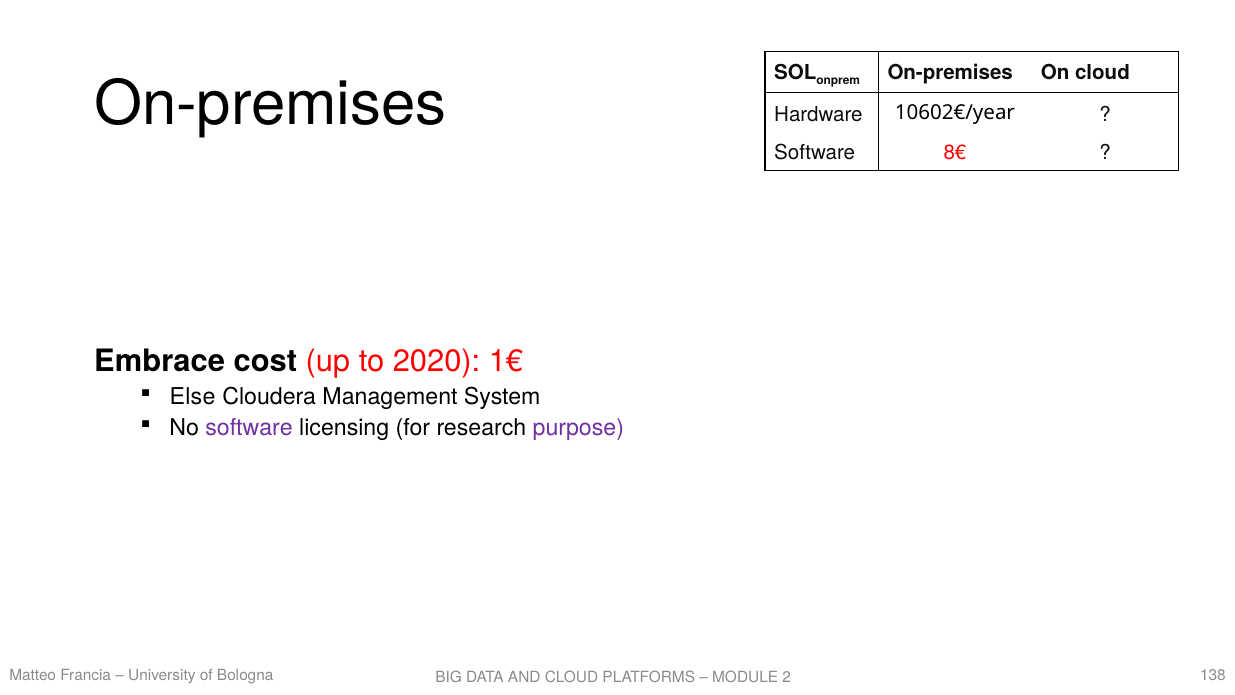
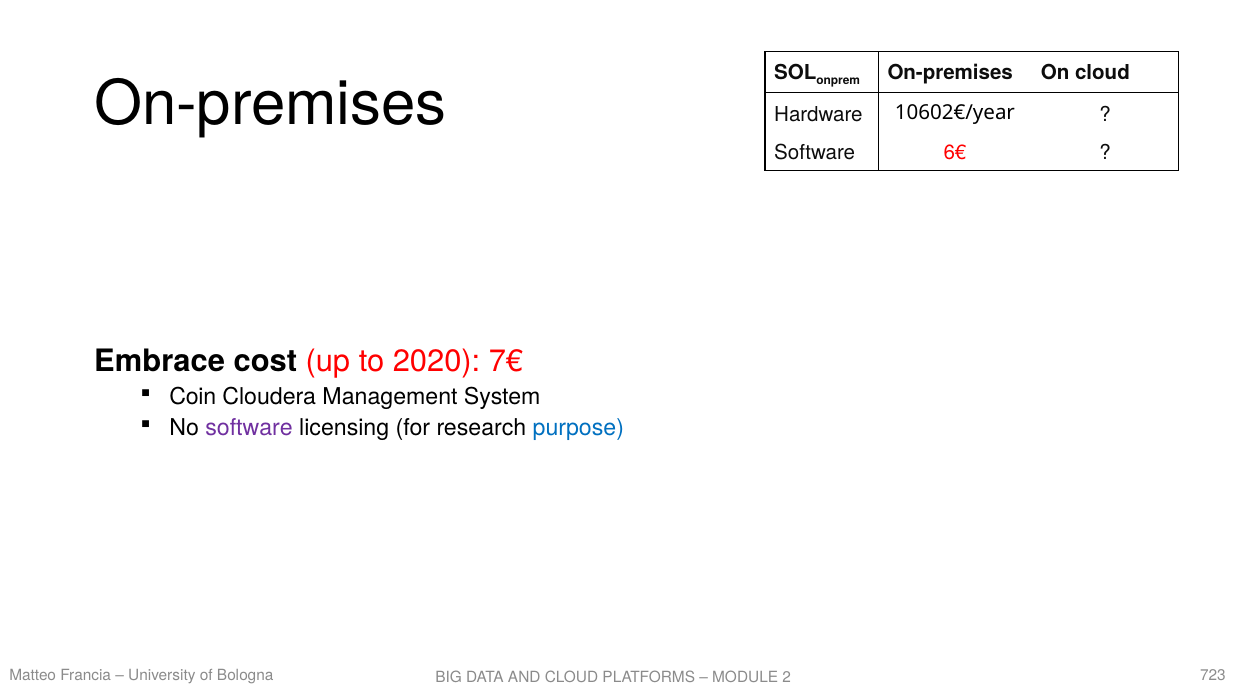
8€: 8€ -> 6€
1€: 1€ -> 7€
Else: Else -> Coin
purpose colour: purple -> blue
138: 138 -> 723
